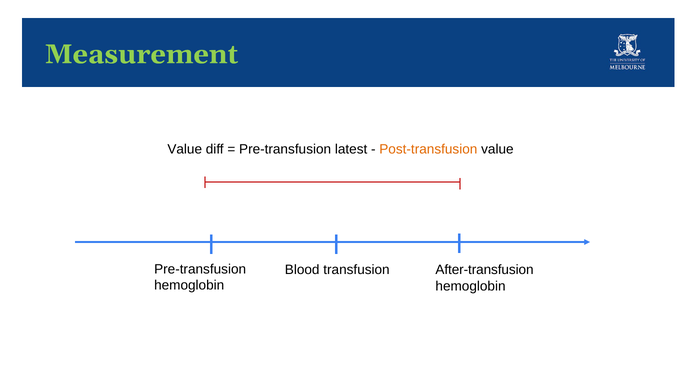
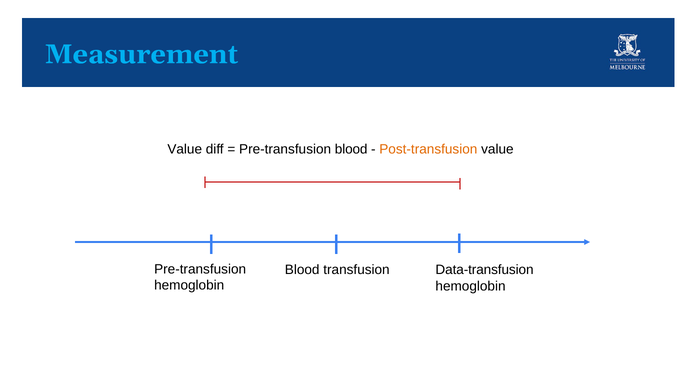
Measurement colour: light green -> light blue
Pre-transfusion latest: latest -> blood
After-transfusion: After-transfusion -> Data-transfusion
